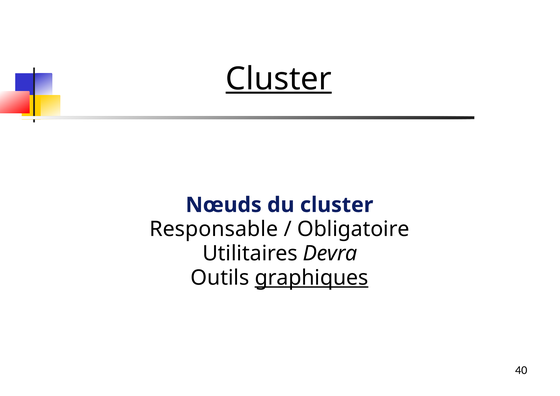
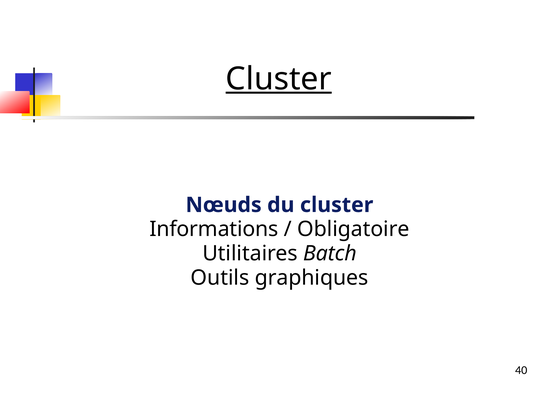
Responsable: Responsable -> Informations
Devra: Devra -> Batch
graphiques underline: present -> none
